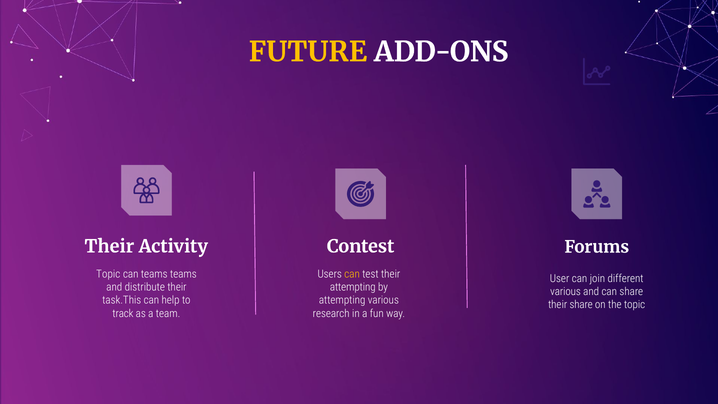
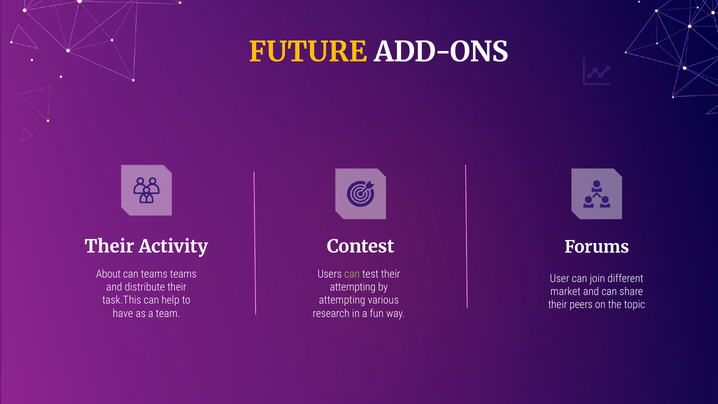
Topic at (108, 274): Topic -> About
can at (352, 274) colour: yellow -> light green
various at (566, 292): various -> market
their share: share -> peers
track: track -> have
